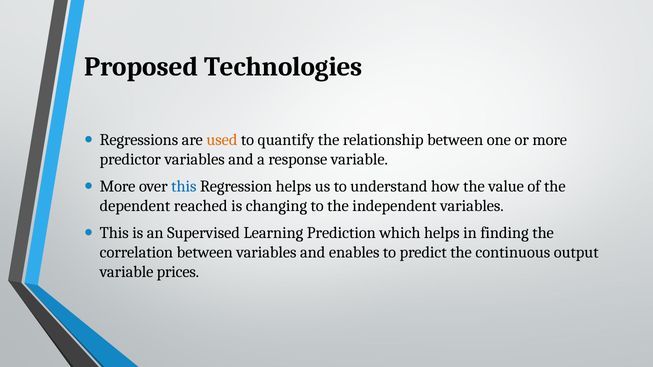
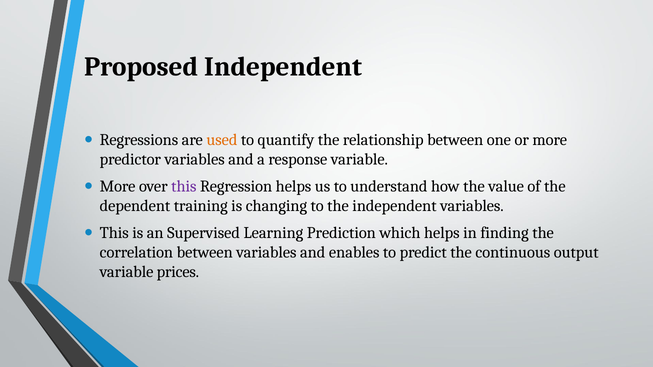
Proposed Technologies: Technologies -> Independent
this at (184, 187) colour: blue -> purple
reached: reached -> training
